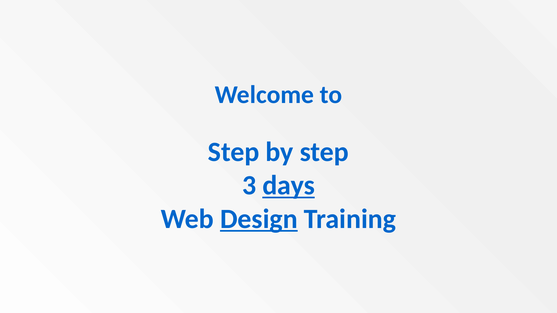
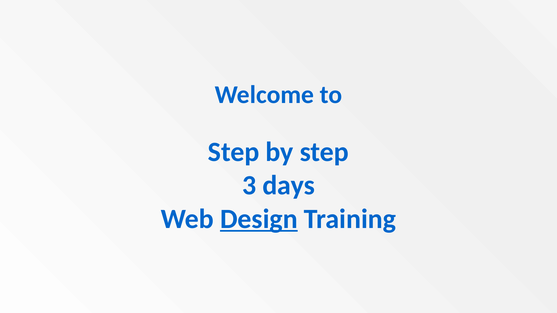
days underline: present -> none
